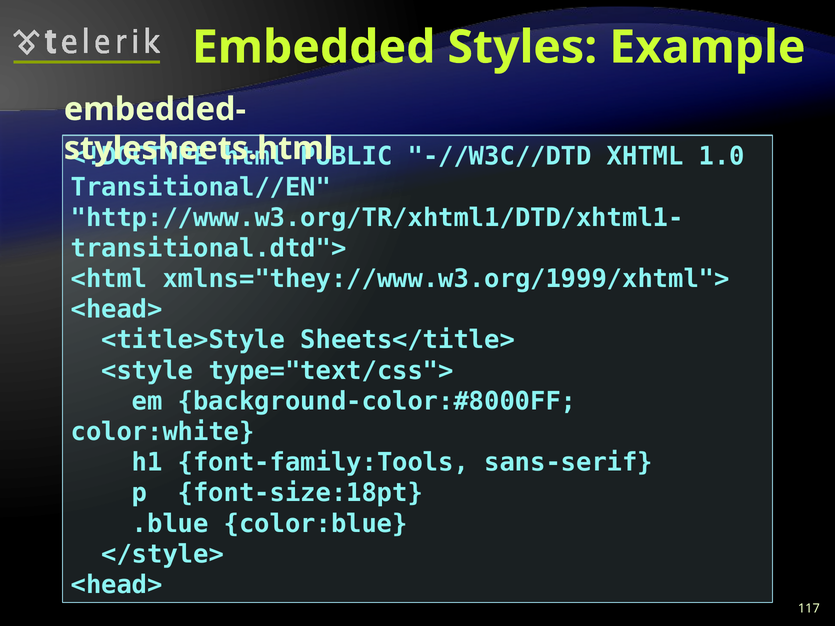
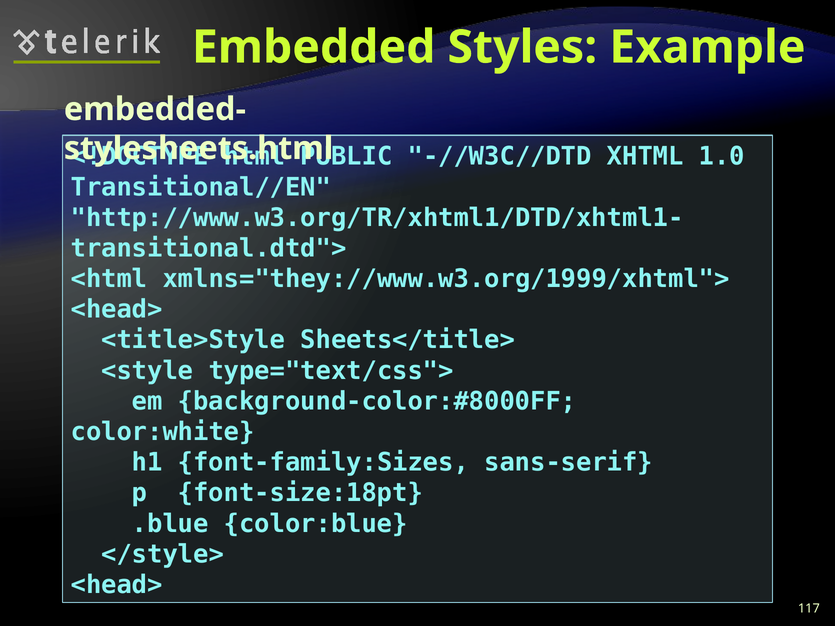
font-family:Tools: font-family:Tools -> font-family:Sizes
